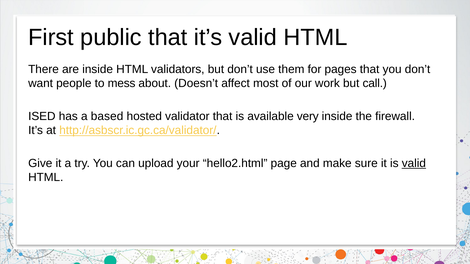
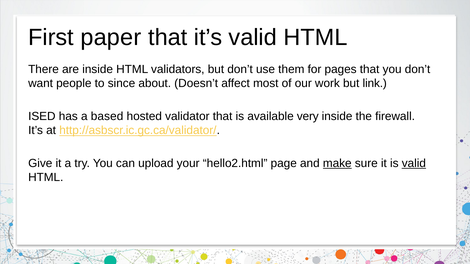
public: public -> paper
mess: mess -> since
call: call -> link
make underline: none -> present
